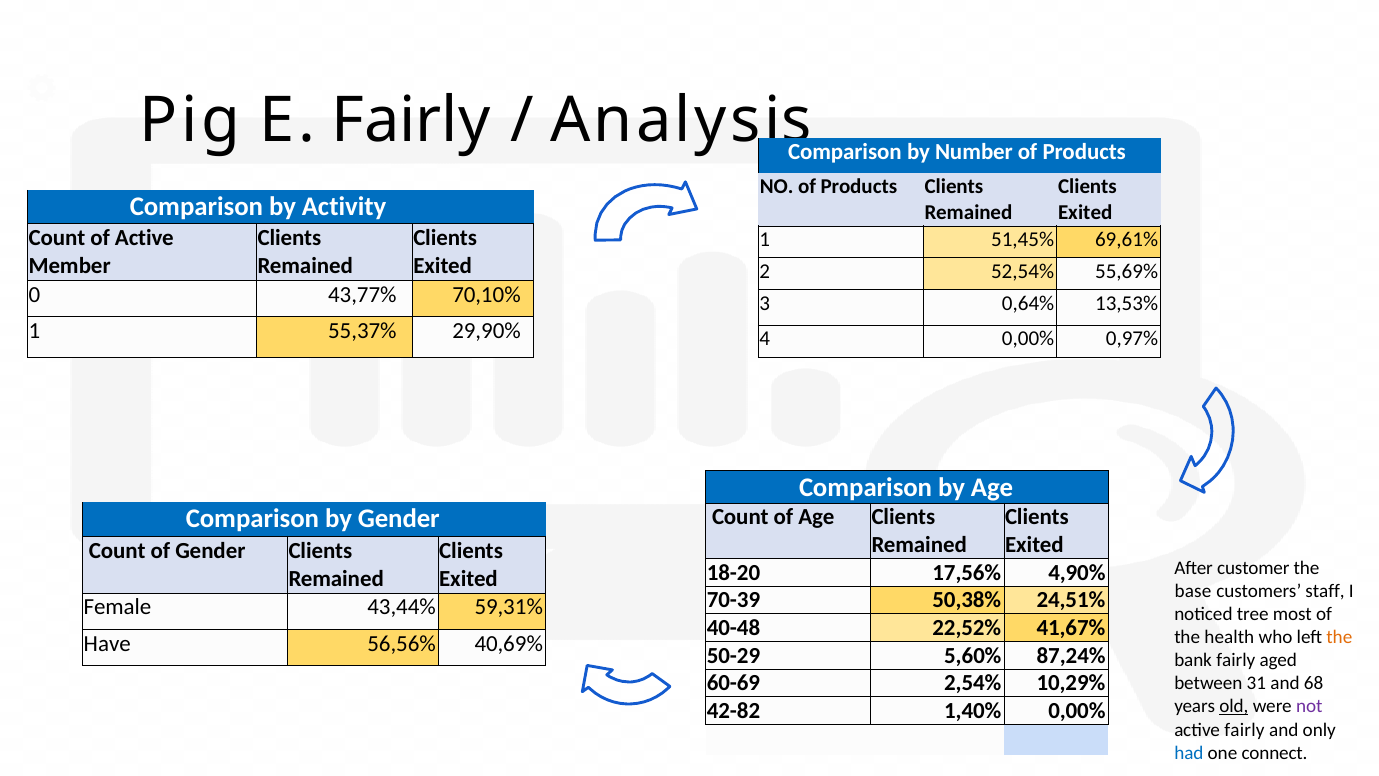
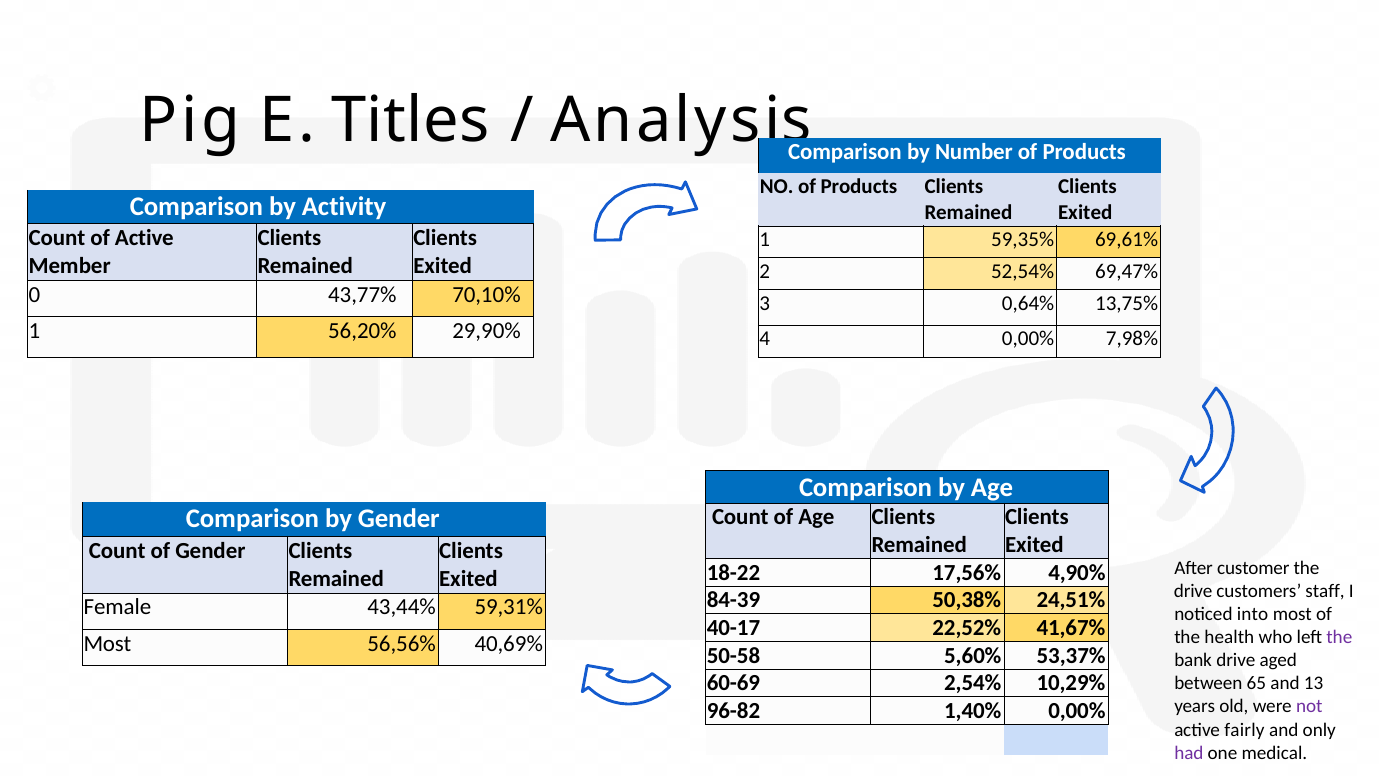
E Fairly: Fairly -> Titles
51,45%: 51,45% -> 59,35%
55,69%: 55,69% -> 69,47%
13,53%: 13,53% -> 13,75%
55,37%: 55,37% -> 56,20%
0,97%: 0,97% -> 7,98%
18-20: 18-20 -> 18-22
base at (1193, 591): base -> drive
70-39: 70-39 -> 84-39
tree: tree -> into
40-48: 40-48 -> 40-17
the at (1339, 637) colour: orange -> purple
Have at (107, 643): Have -> Most
50-29: 50-29 -> 50-58
87,24%: 87,24% -> 53,37%
bank fairly: fairly -> drive
31: 31 -> 65
68: 68 -> 13
old underline: present -> none
42-82: 42-82 -> 96-82
had colour: blue -> purple
connect: connect -> medical
